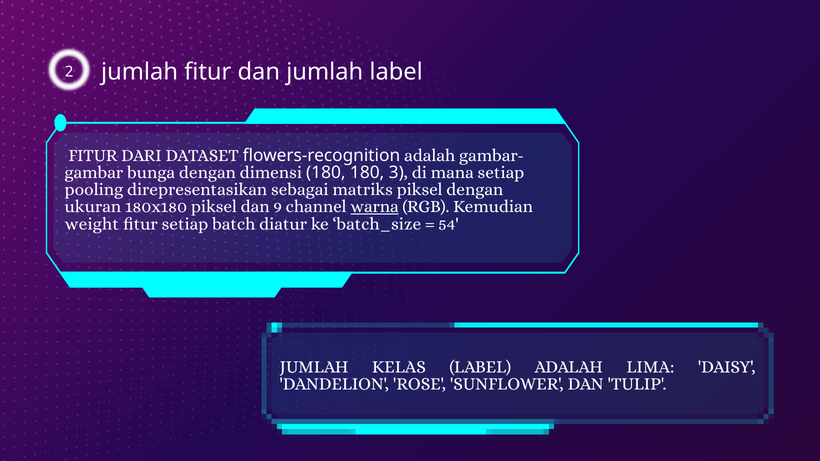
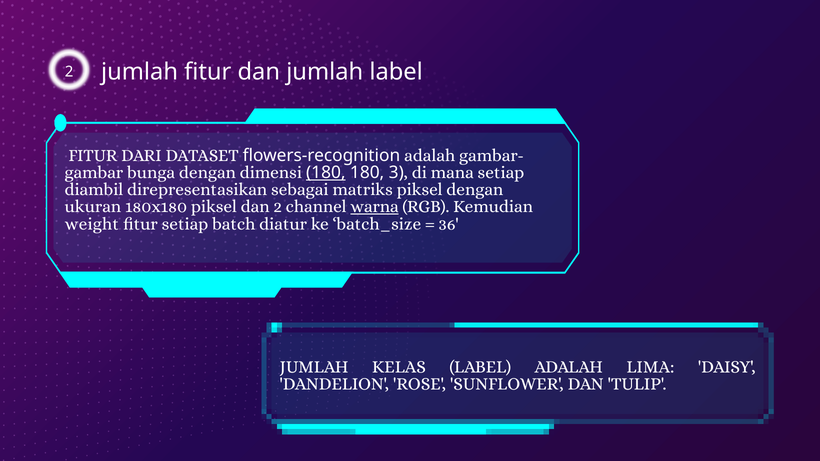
180 at (326, 173) underline: none -> present
pooling: pooling -> diambil
dan 9: 9 -> 2
54: 54 -> 36
